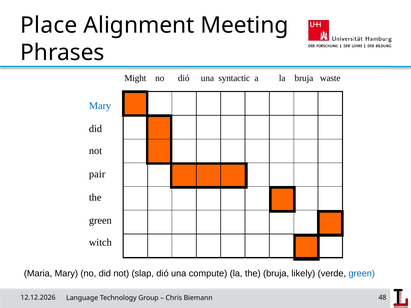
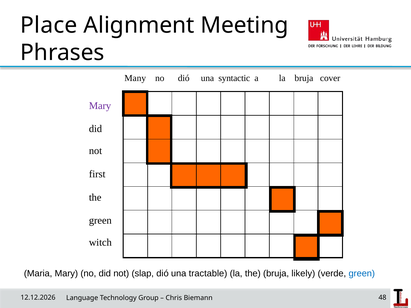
Might: Might -> Many
waste: waste -> cover
Mary at (100, 106) colour: blue -> purple
pair: pair -> first
compute: compute -> tractable
